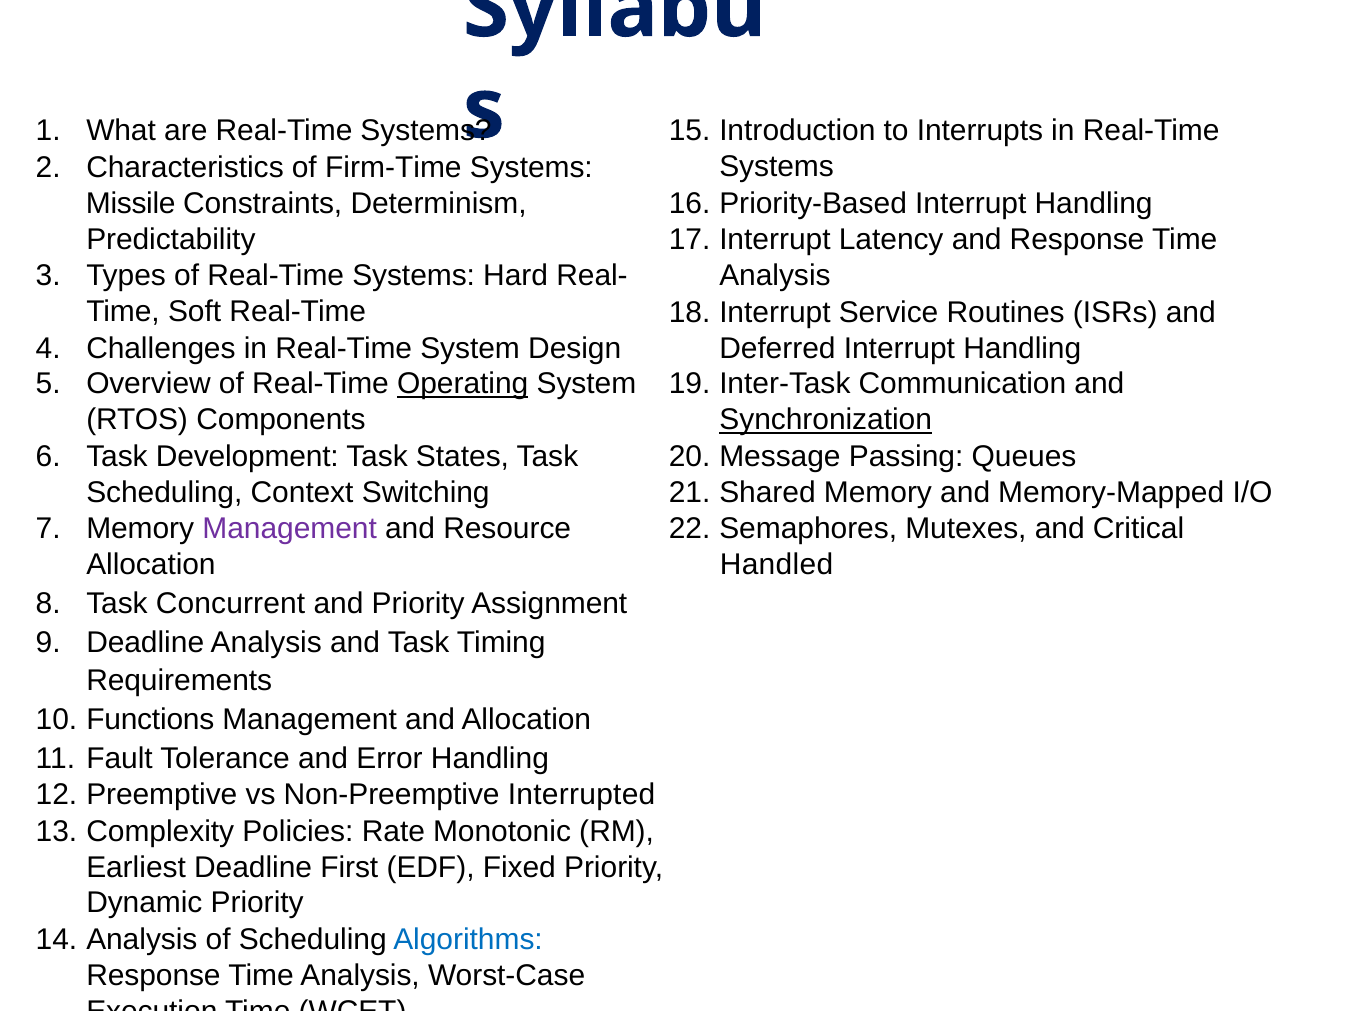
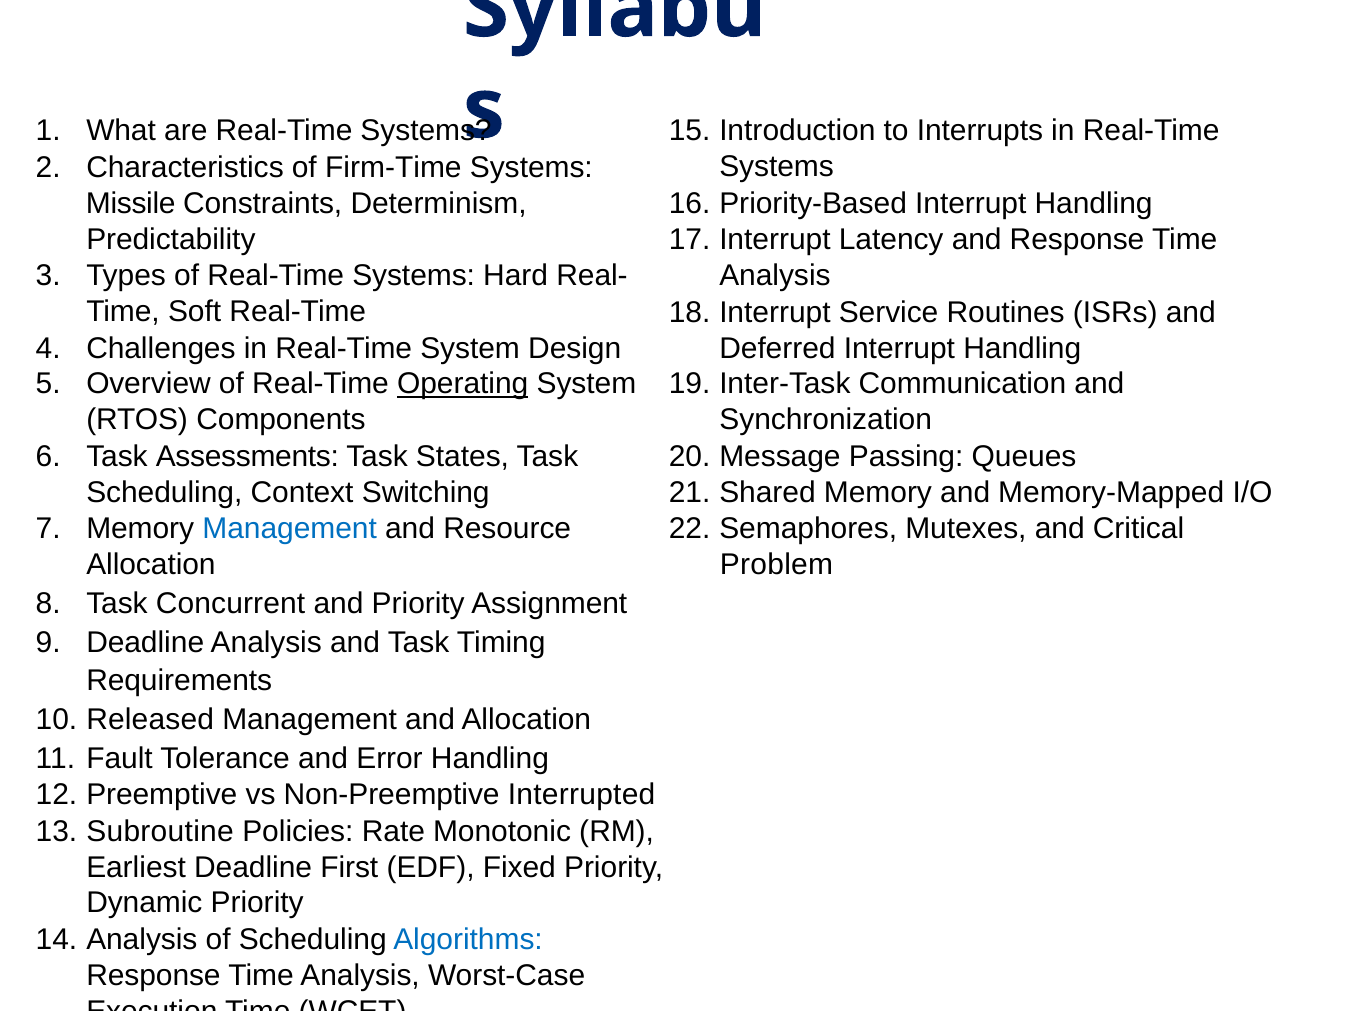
Synchronization underline: present -> none
Development: Development -> Assessments
Management at (290, 529) colour: purple -> blue
Handled: Handled -> Problem
Functions: Functions -> Released
Complexity: Complexity -> Subroutine
